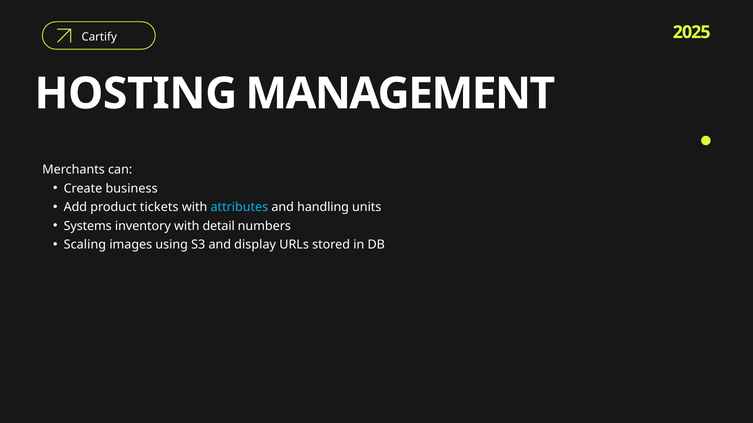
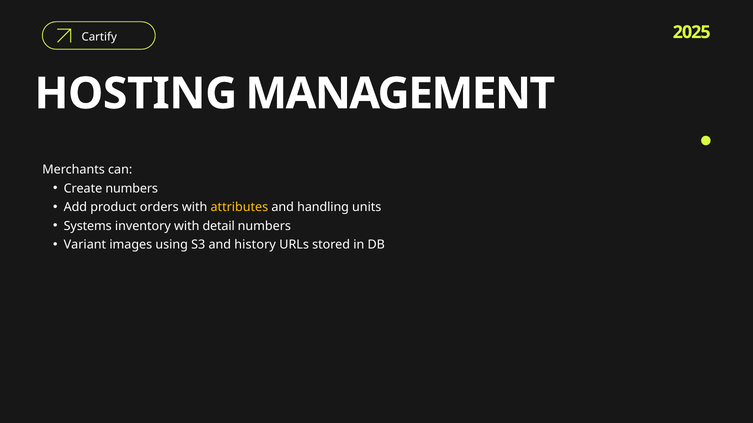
Create business: business -> numbers
tickets: tickets -> orders
attributes colour: light blue -> yellow
Scaling: Scaling -> Variant
display: display -> history
